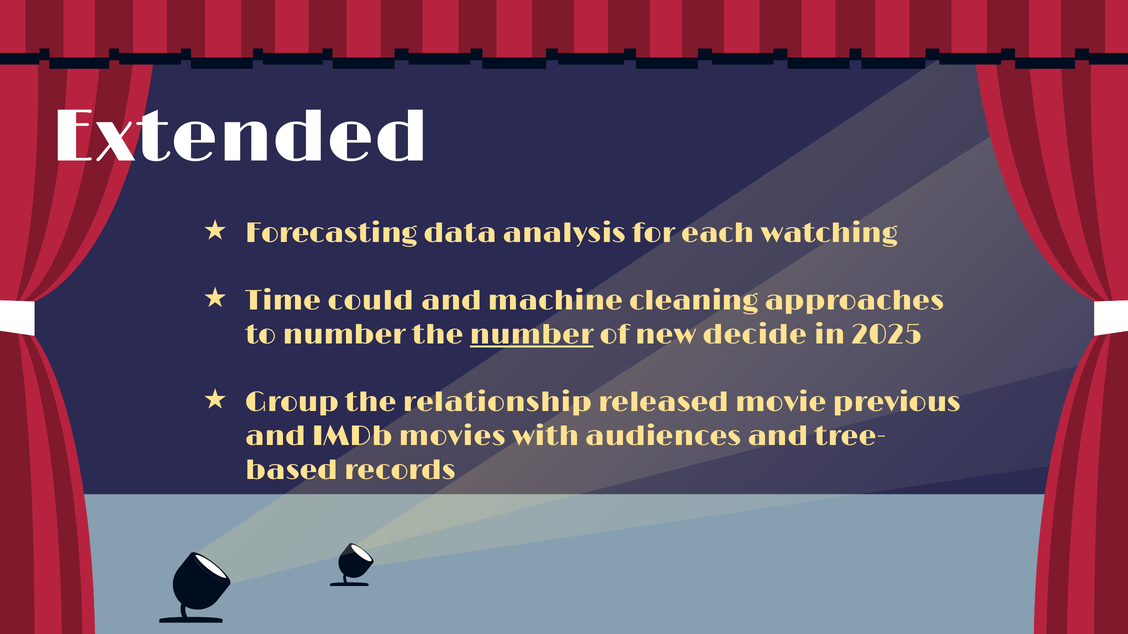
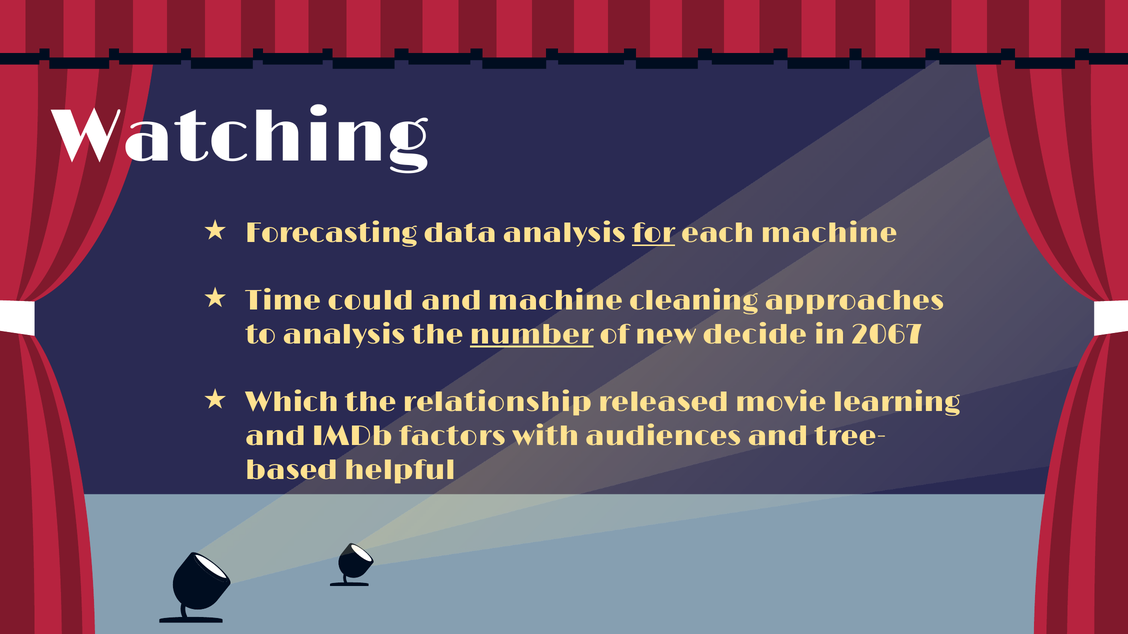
Extended: Extended -> Watching
for underline: none -> present
each watching: watching -> machine
to number: number -> analysis
2025: 2025 -> 2067
Group: Group -> Which
previous: previous -> learning
movies: movies -> factors
records: records -> helpful
